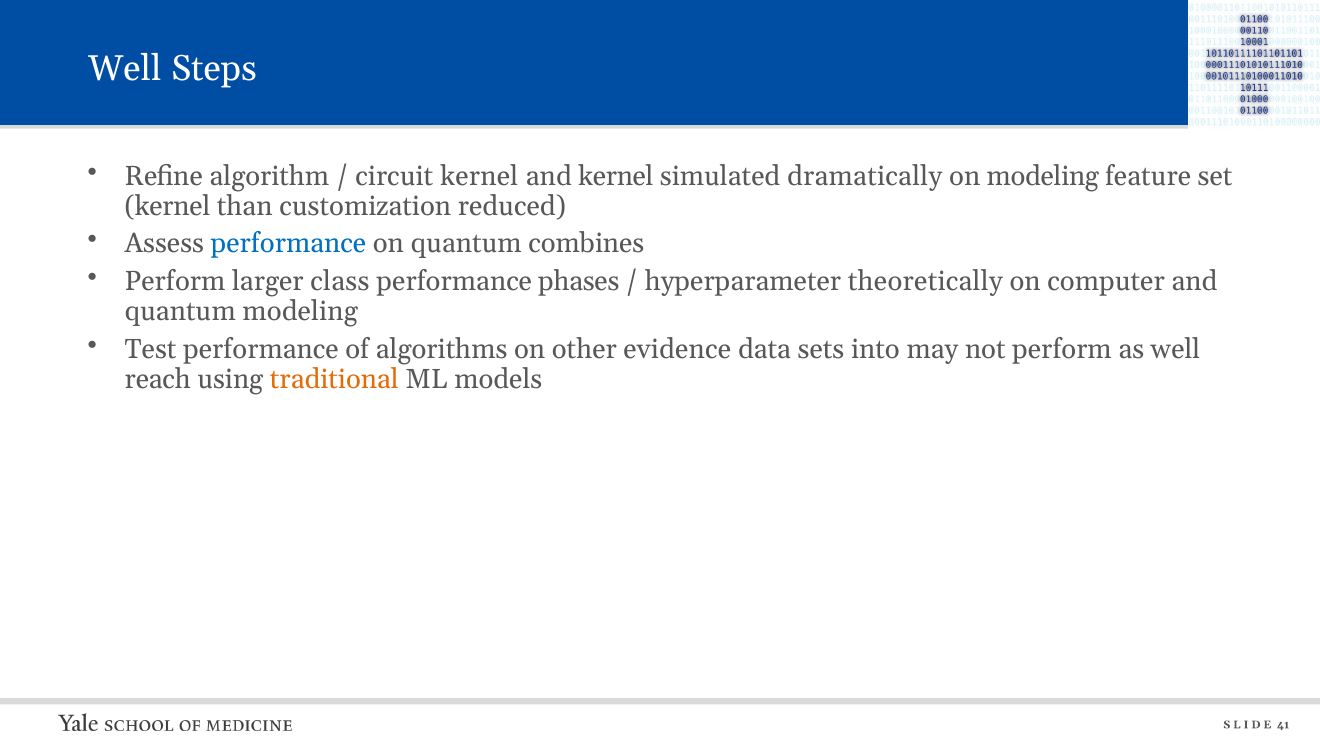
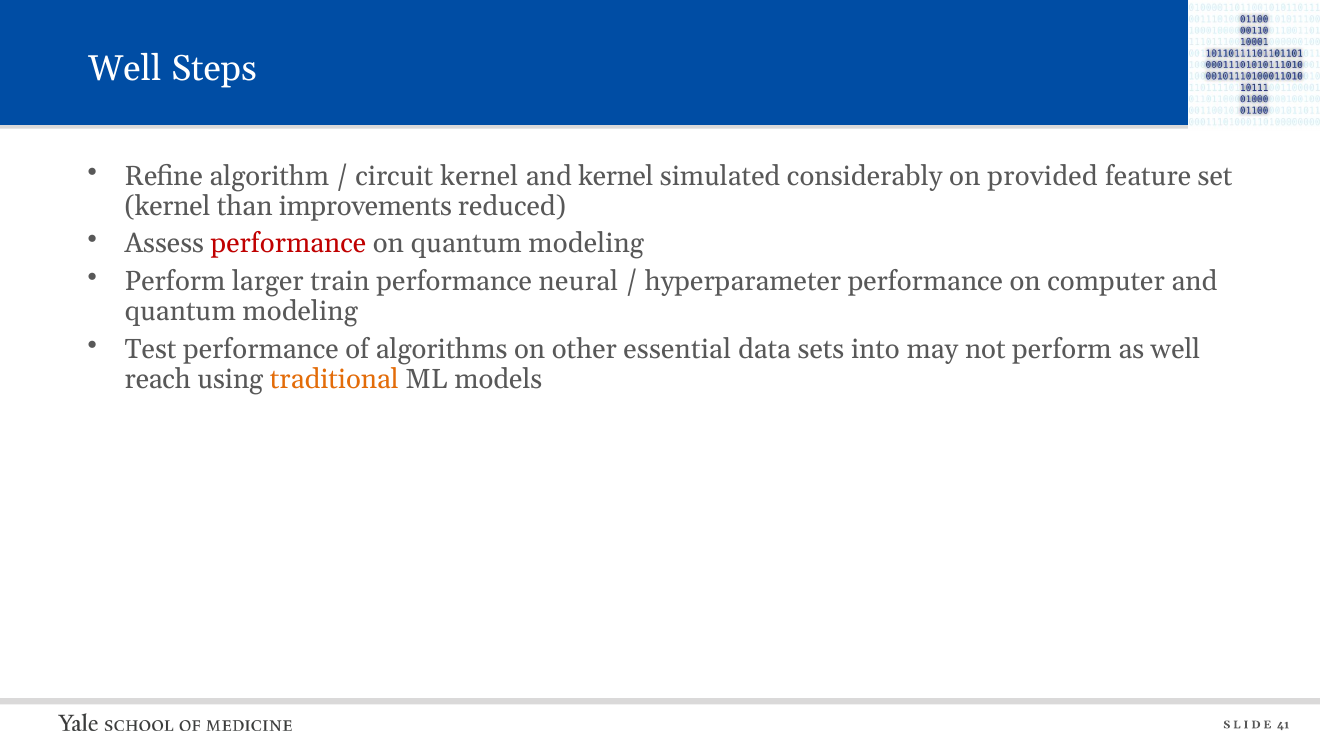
dramatically: dramatically -> considerably
on modeling: modeling -> provided
customization: customization -> improvements
performance at (288, 244) colour: blue -> red
on quantum combines: combines -> modeling
class: class -> train
phases: phases -> neural
hyperparameter theoretically: theoretically -> performance
evidence: evidence -> essential
